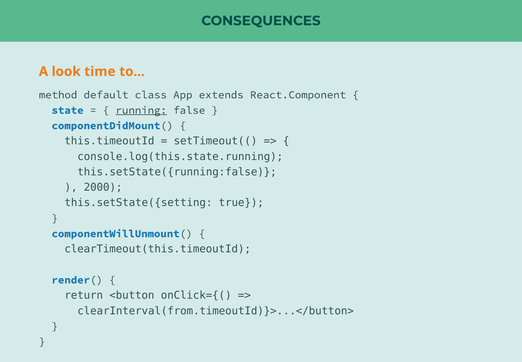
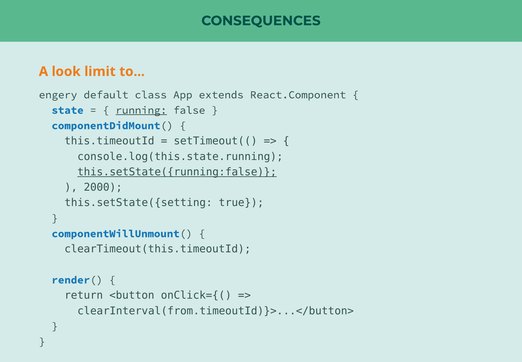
time: time -> limit
method: method -> engery
this.setState({running:false underline: none -> present
